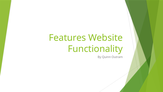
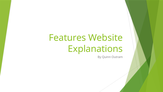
Functionality: Functionality -> Explanations
